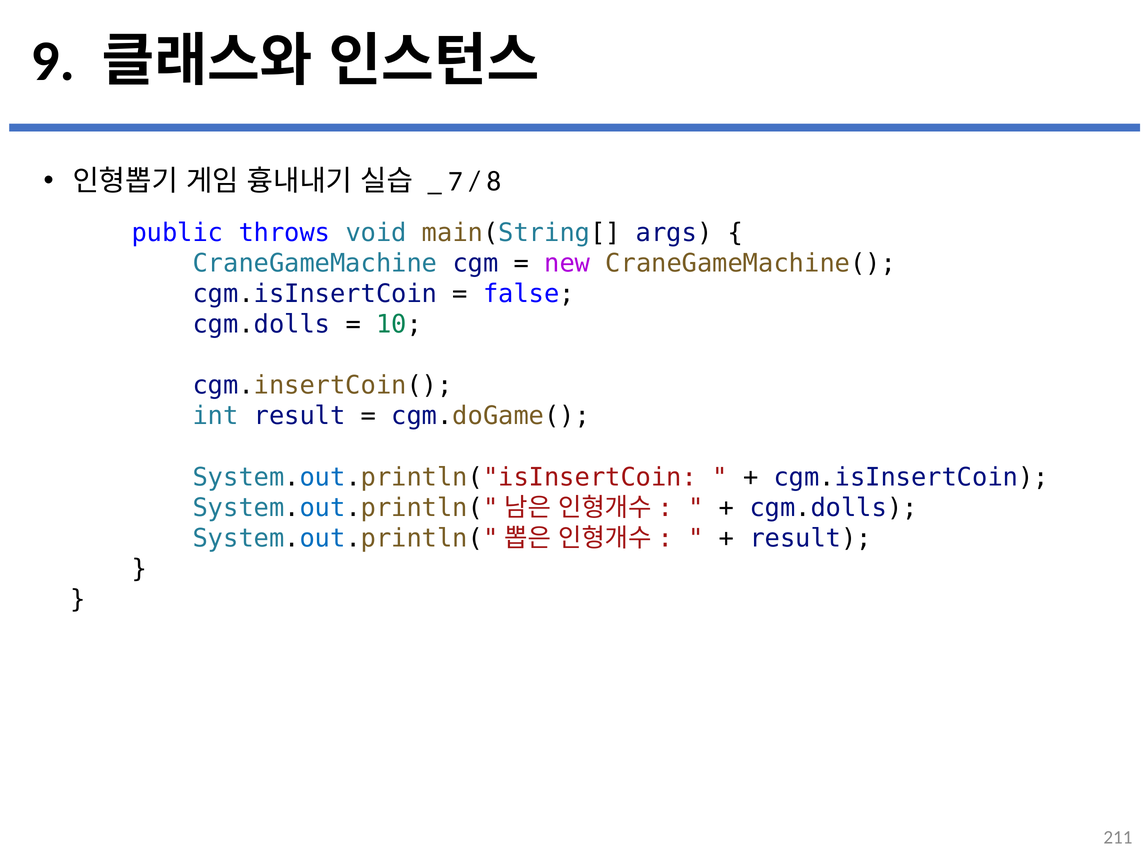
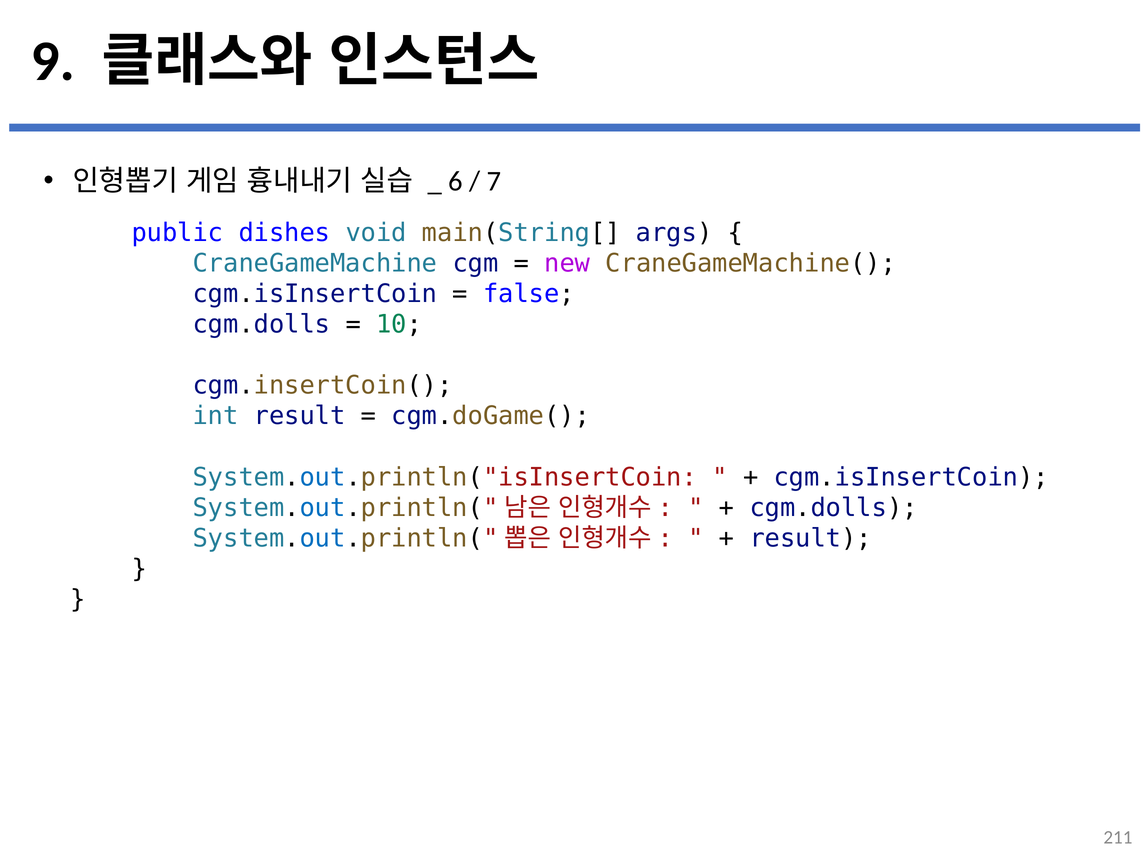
7: 7 -> 6
8: 8 -> 7
throws: throws -> dishes
